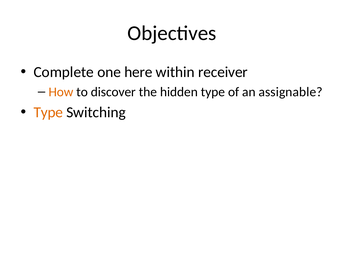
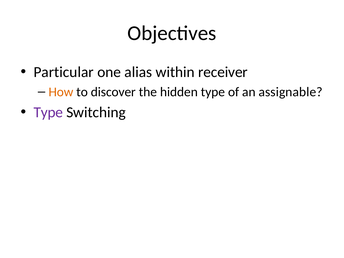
Complete: Complete -> Particular
here: here -> alias
Type at (48, 112) colour: orange -> purple
